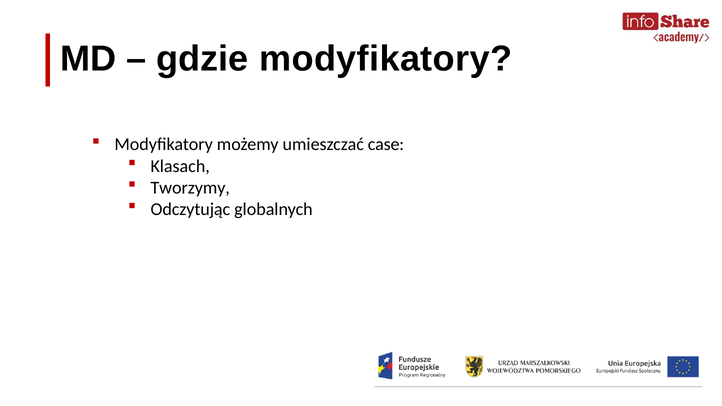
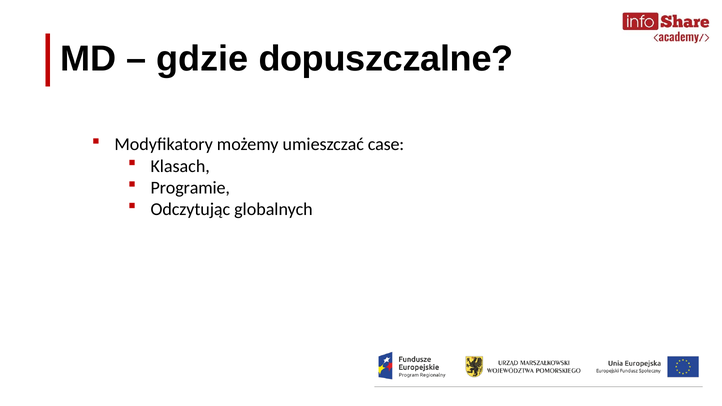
gdzie modyfikatory: modyfikatory -> dopuszczalne
Tworzymy: Tworzymy -> Programie
